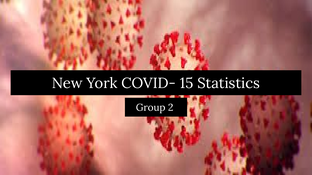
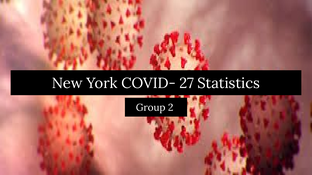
15: 15 -> 27
